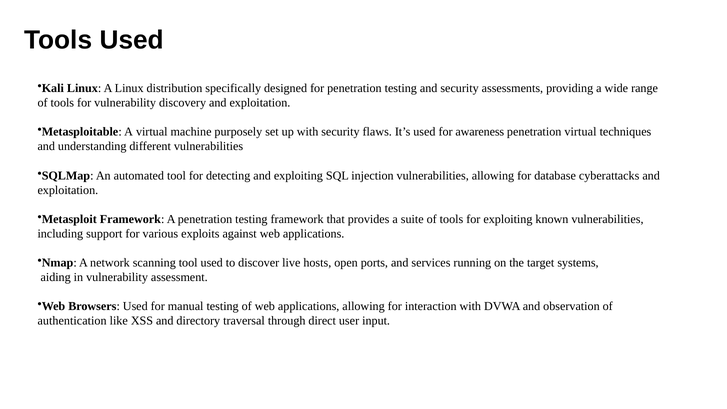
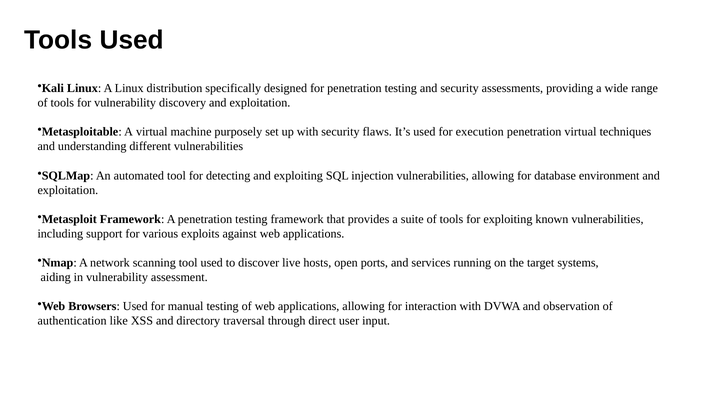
awareness: awareness -> execution
cyberattacks: cyberattacks -> environment
